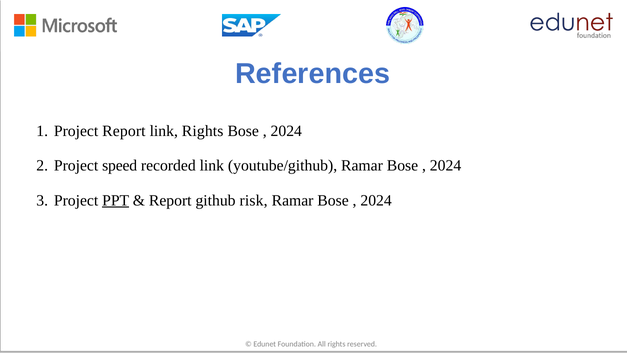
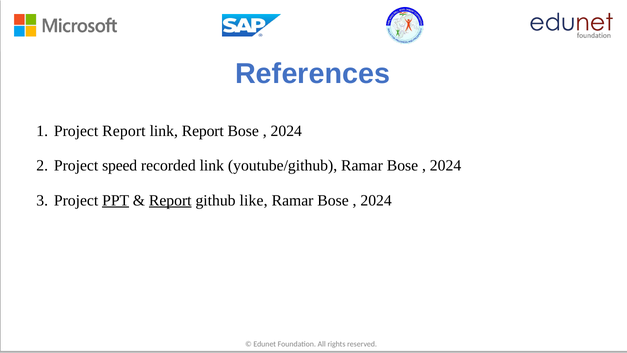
link Rights: Rights -> Report
Report at (170, 200) underline: none -> present
risk: risk -> like
